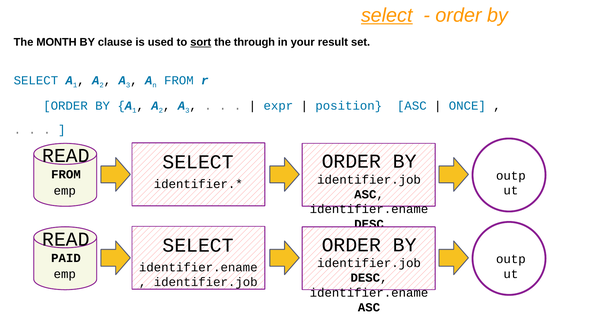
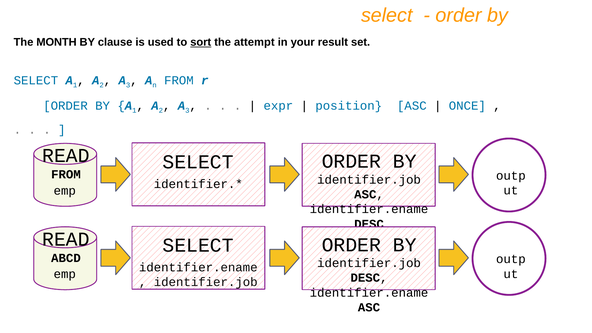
select at (387, 15) underline: present -> none
through: through -> attempt
PAID: PAID -> ABCD
